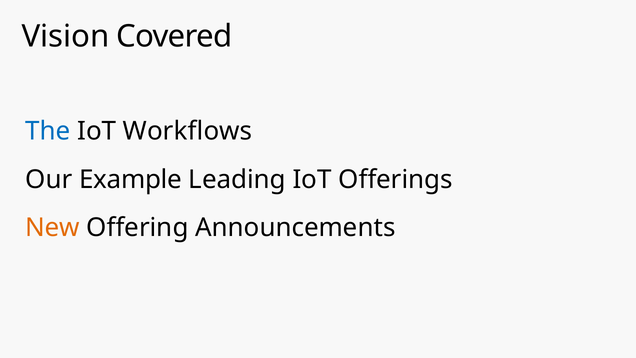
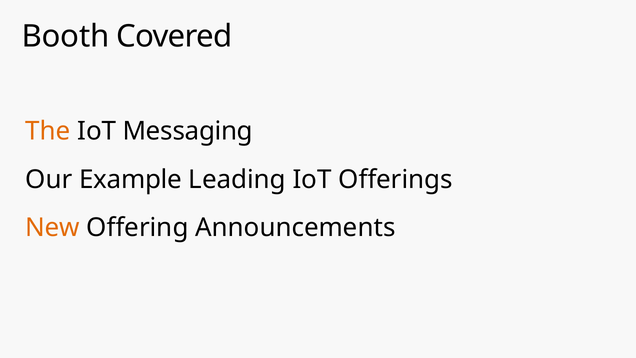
Vision: Vision -> Booth
The colour: blue -> orange
Workflows: Workflows -> Messaging
